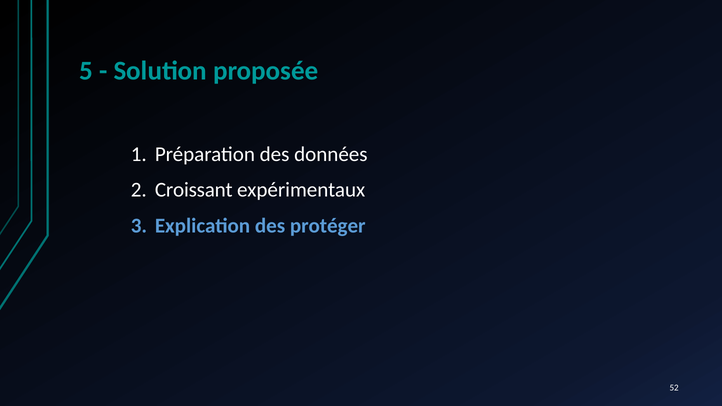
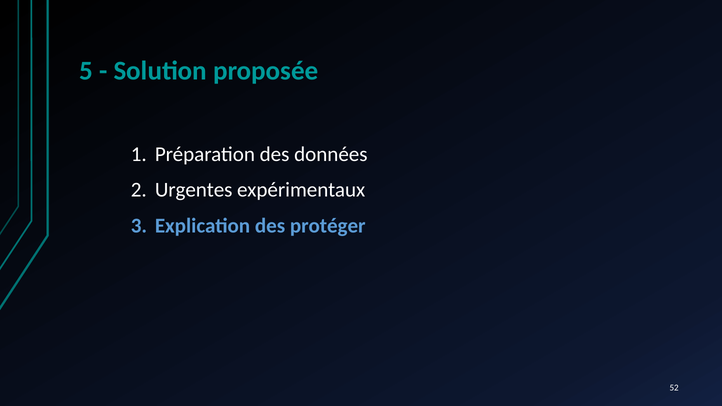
Croissant: Croissant -> Urgentes
